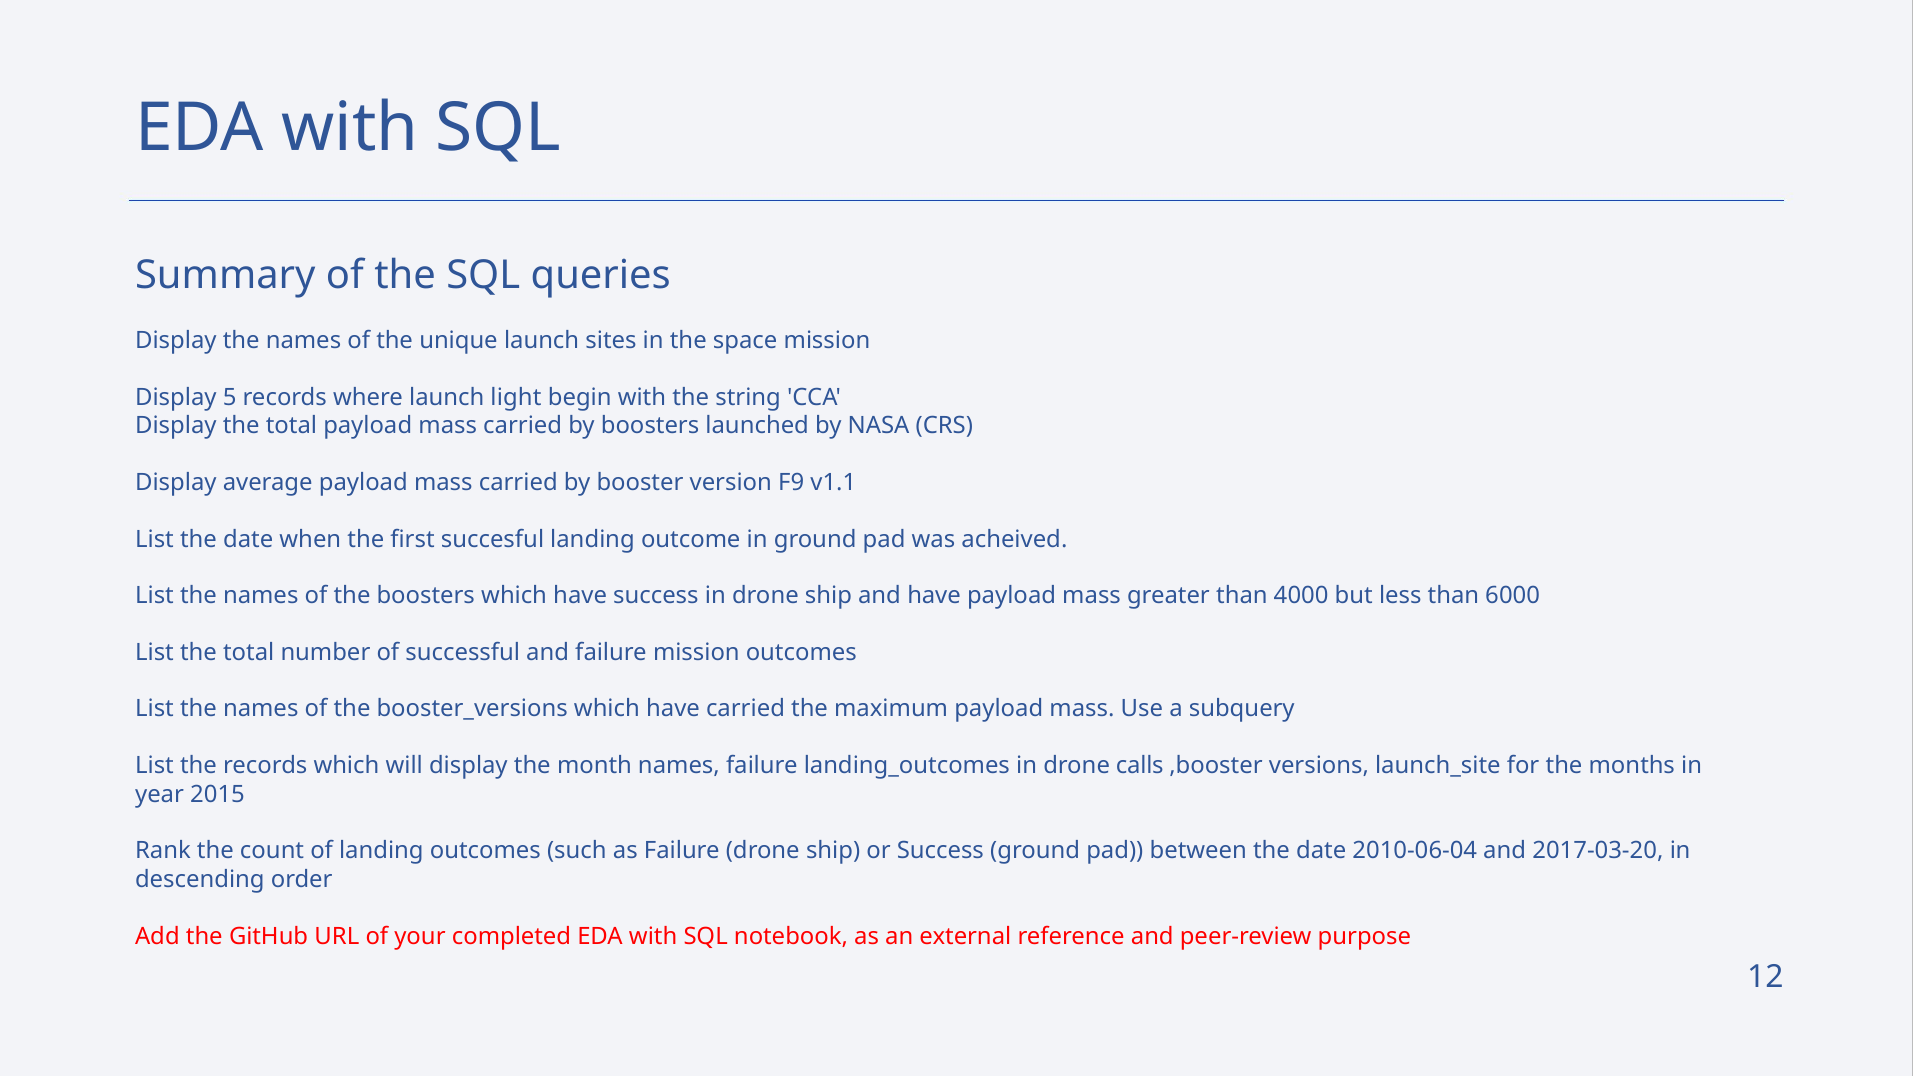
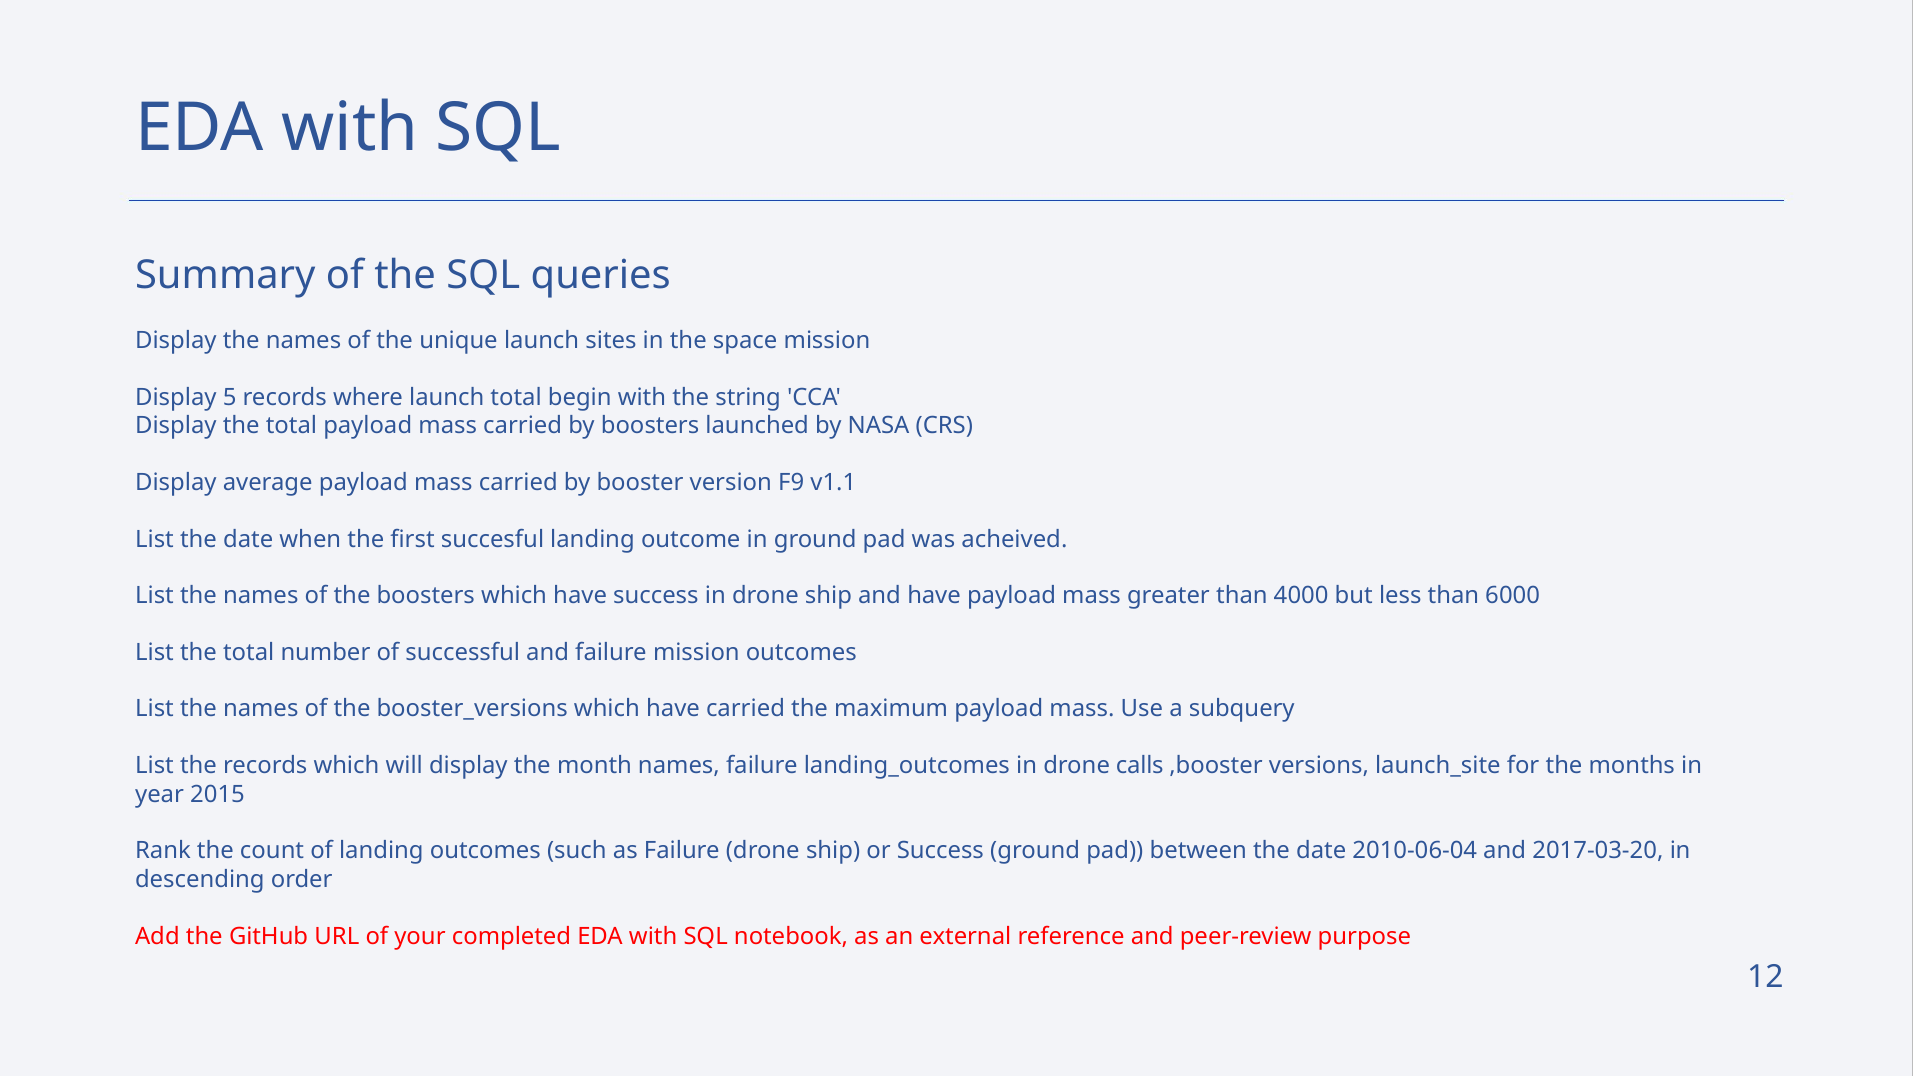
launch light: light -> total
